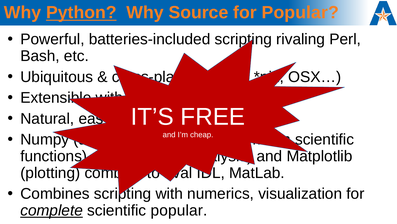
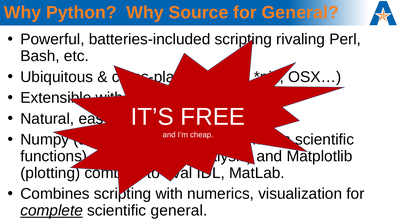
Python underline: present -> none
for Popular: Popular -> General
scientific popular: popular -> general
